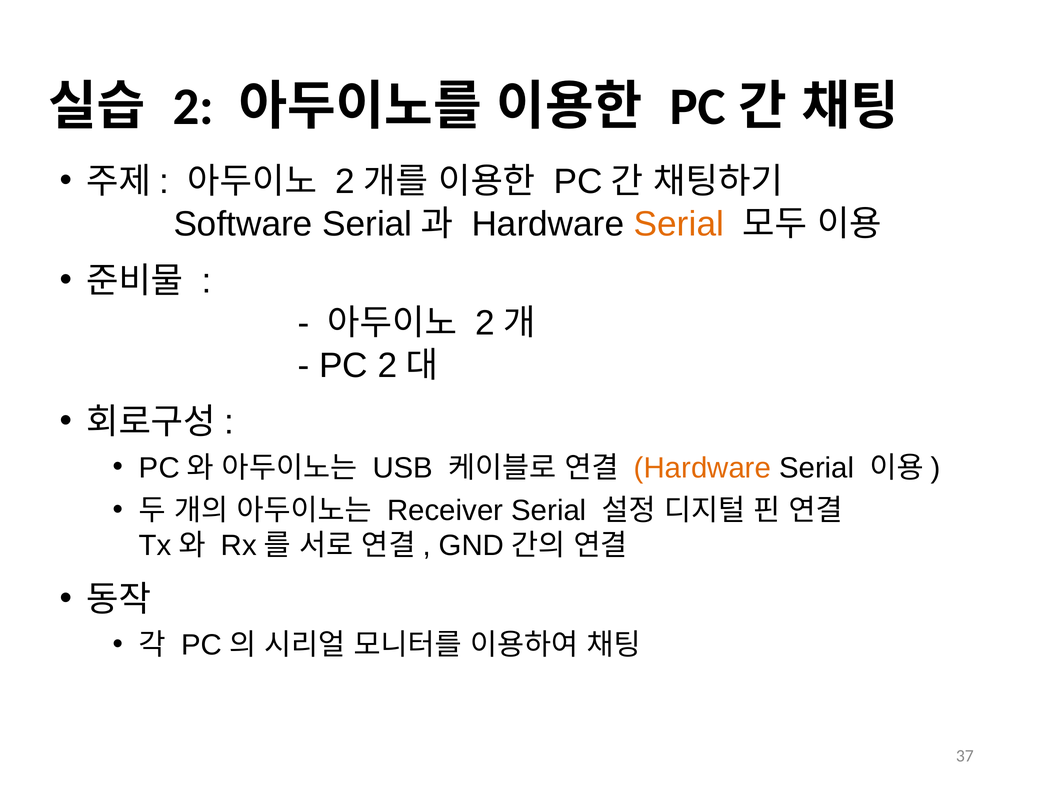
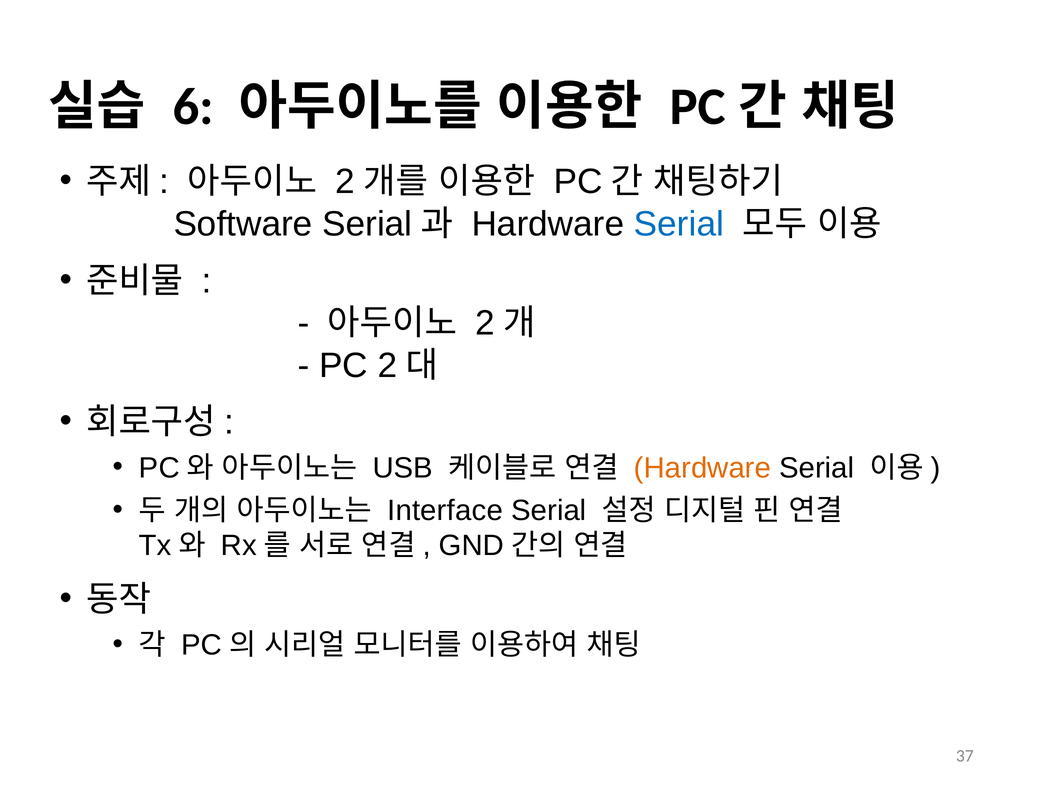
2: 2 -> 6
Serial at (679, 224) colour: orange -> blue
Receiver: Receiver -> Interface
